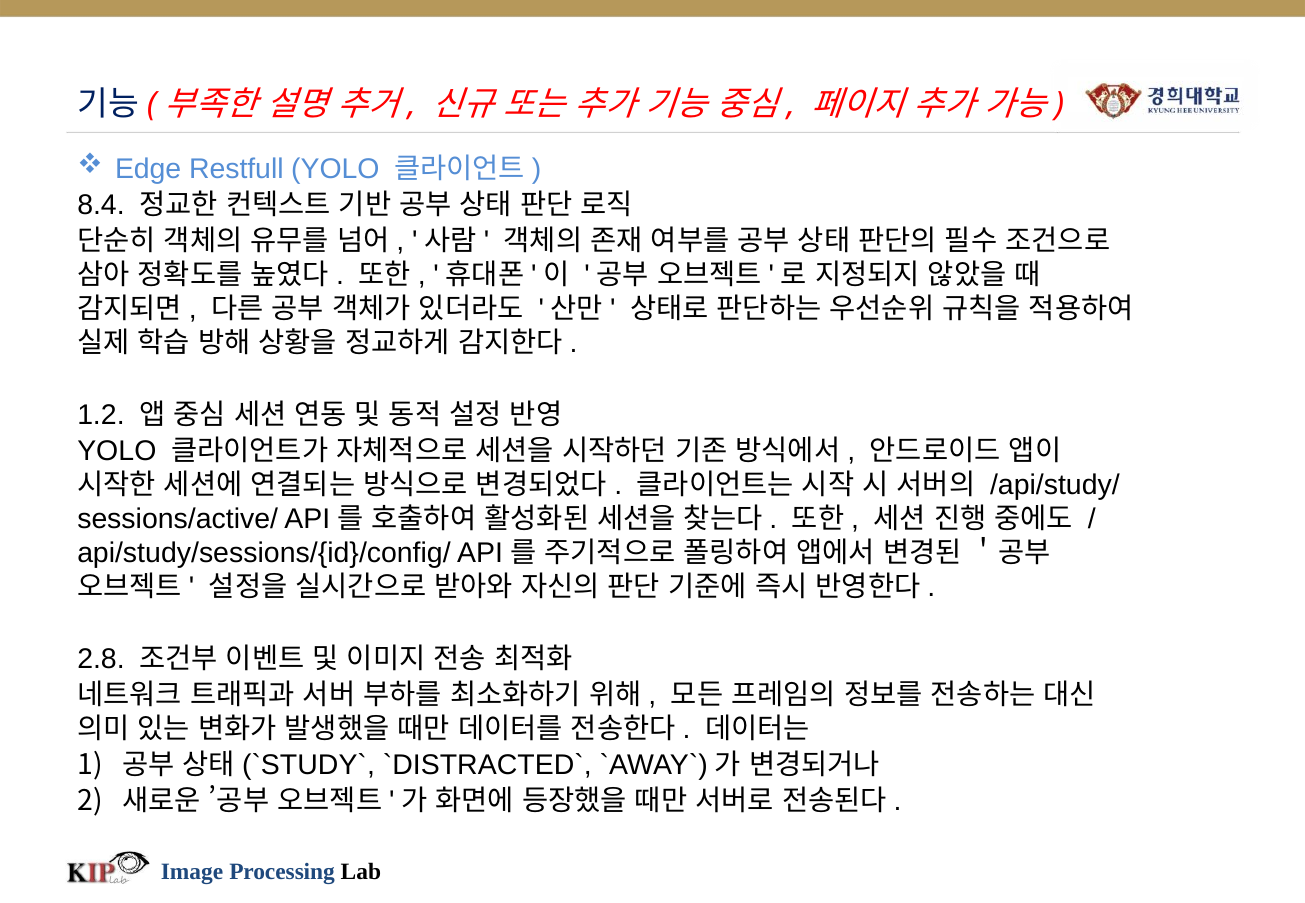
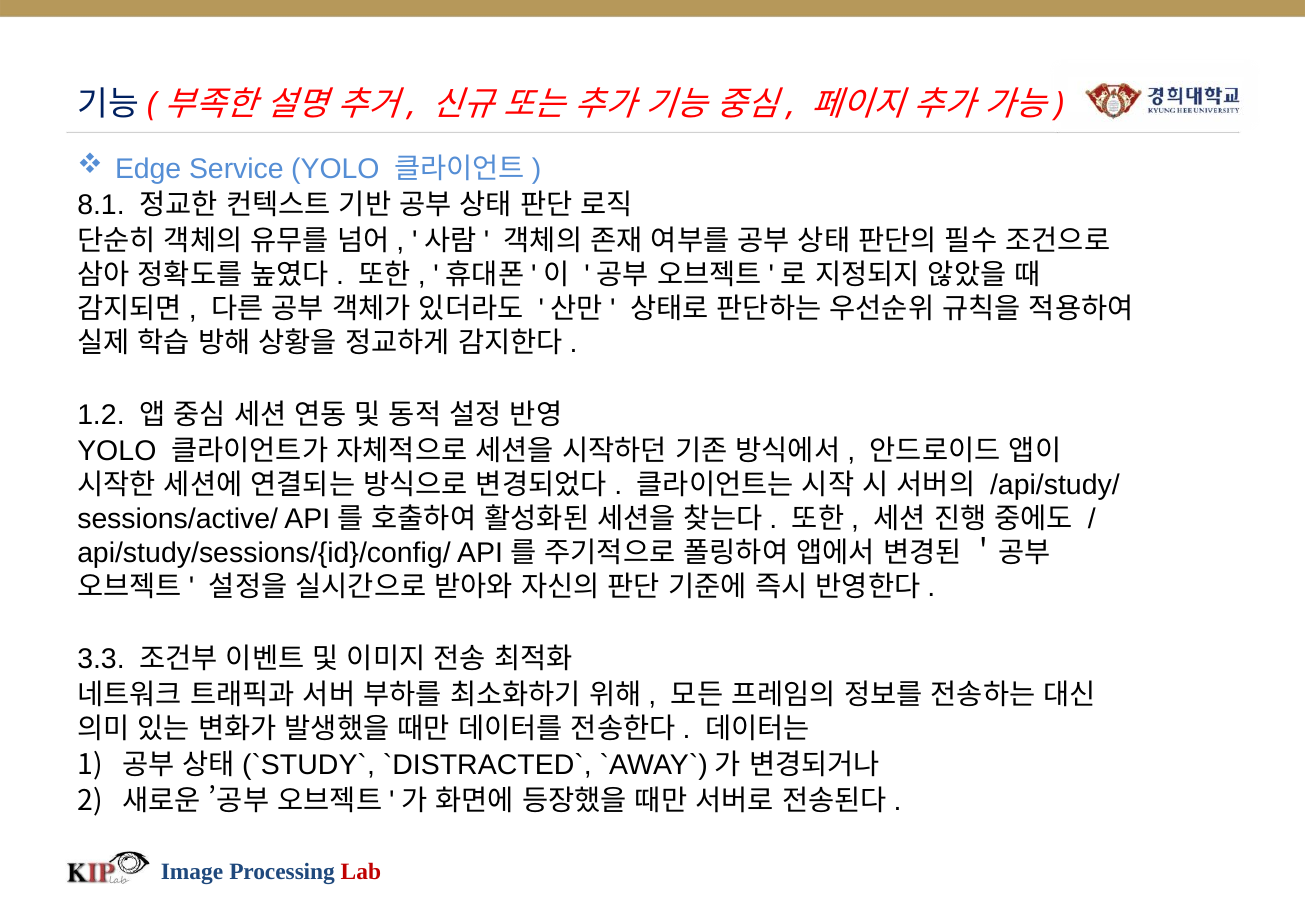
Restfull: Restfull -> Service
8.4: 8.4 -> 8.1
2.8: 2.8 -> 3.3
Lab colour: black -> red
